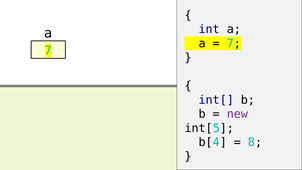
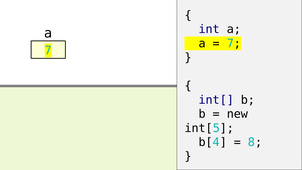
new colour: purple -> black
